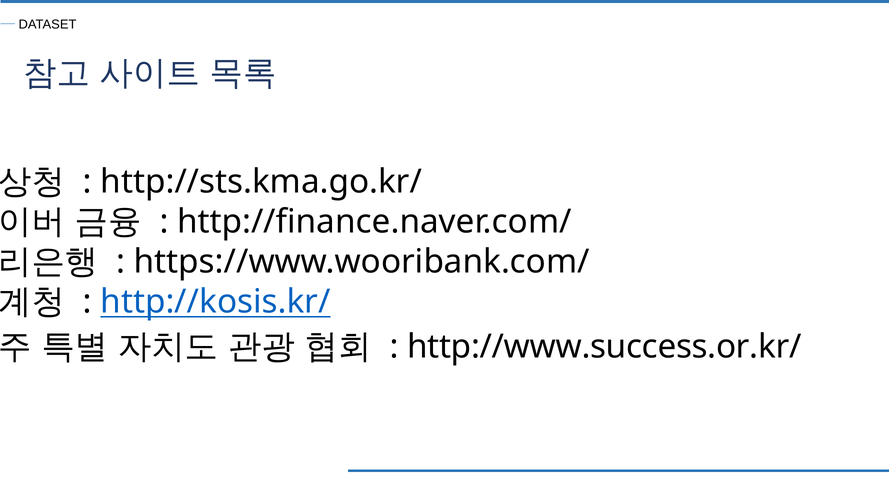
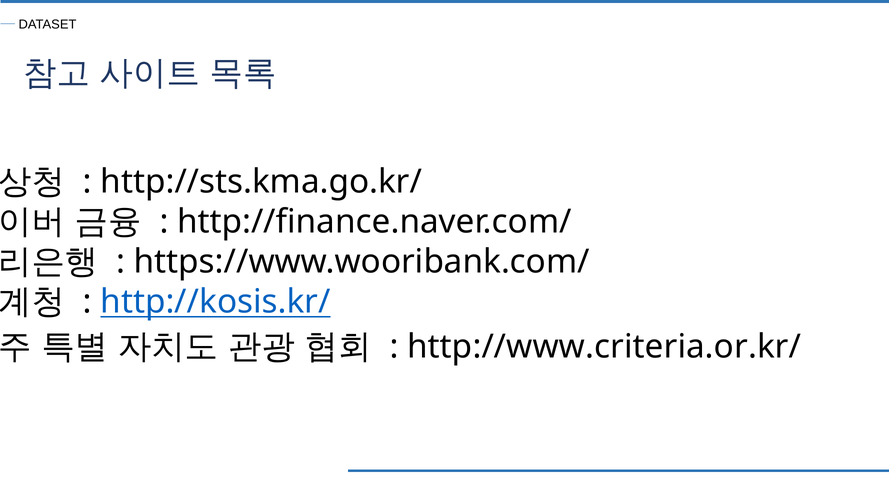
http://www.success.or.kr/: http://www.success.or.kr/ -> http://www.criteria.or.kr/
